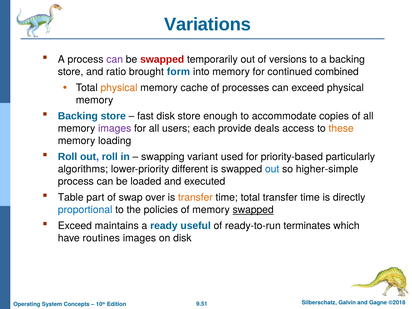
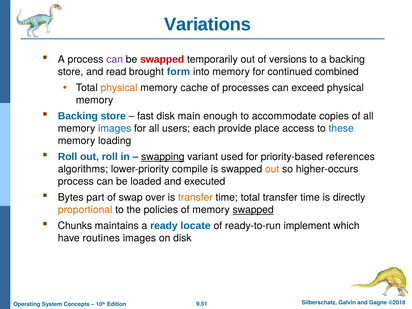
ratio: ratio -> read
disk store: store -> main
images at (115, 129) colour: purple -> blue
deals: deals -> place
these colour: orange -> blue
swapping underline: none -> present
particularly: particularly -> references
different: different -> compile
out at (272, 169) colour: blue -> orange
higher-simple: higher-simple -> higher-occurs
Table: Table -> Bytes
proportional colour: blue -> orange
Exceed at (75, 226): Exceed -> Chunks
useful: useful -> locate
terminates: terminates -> implement
